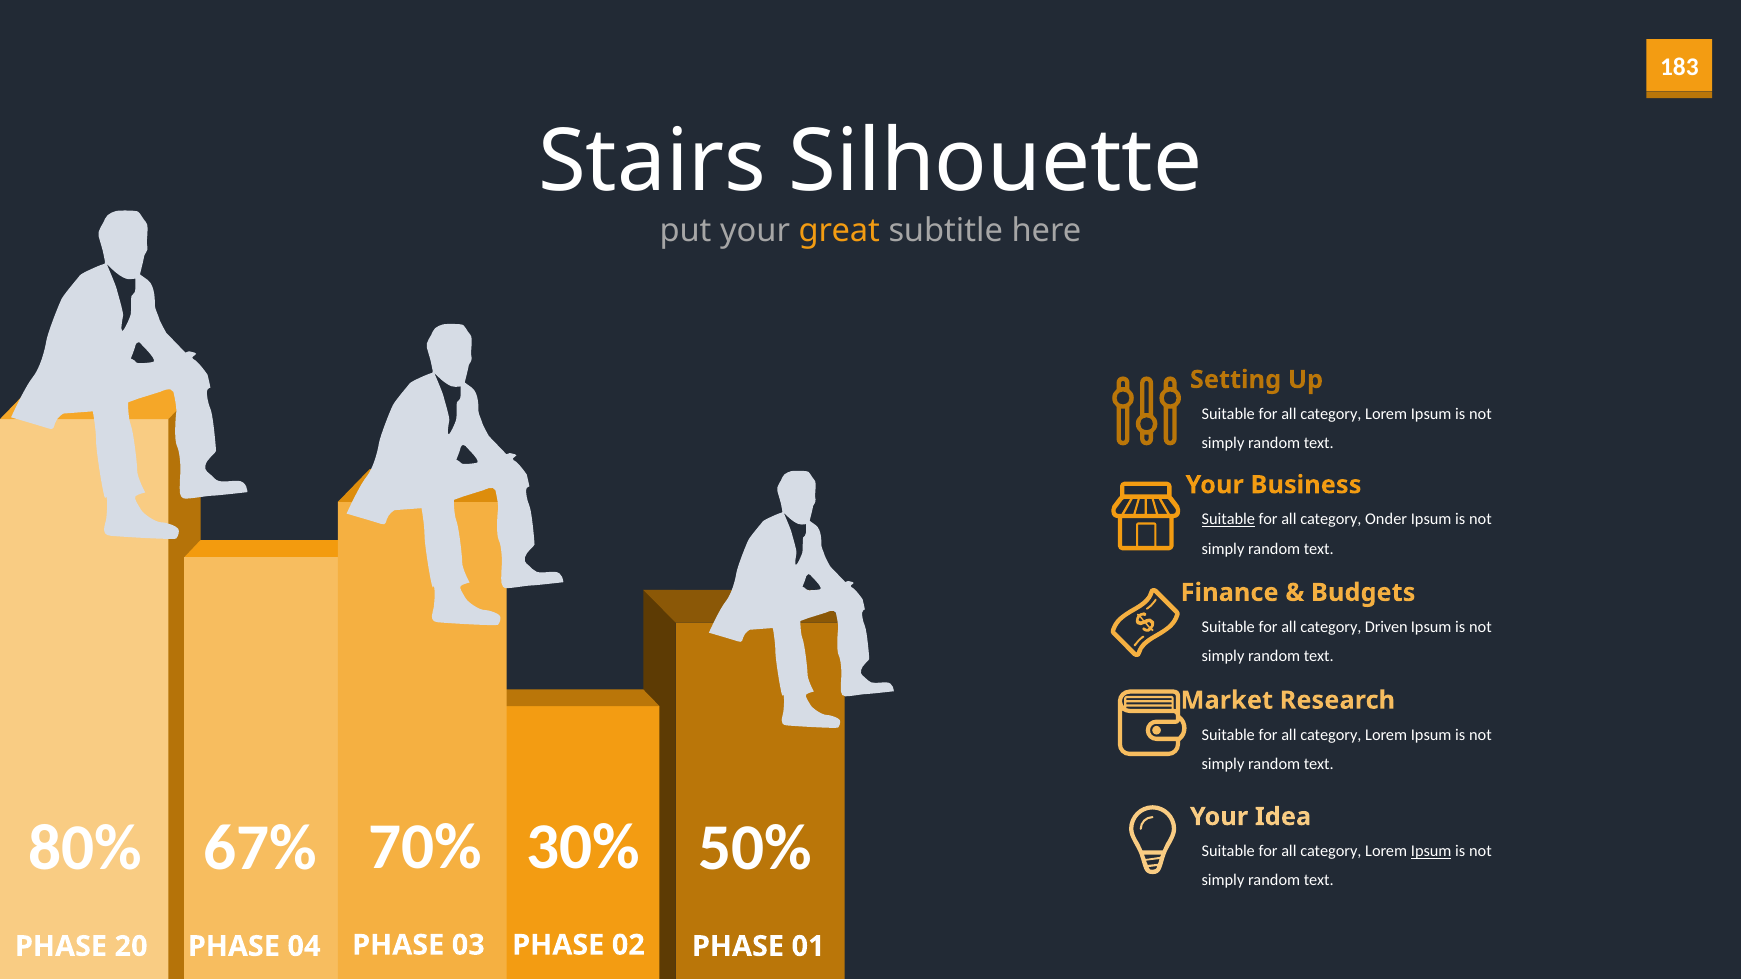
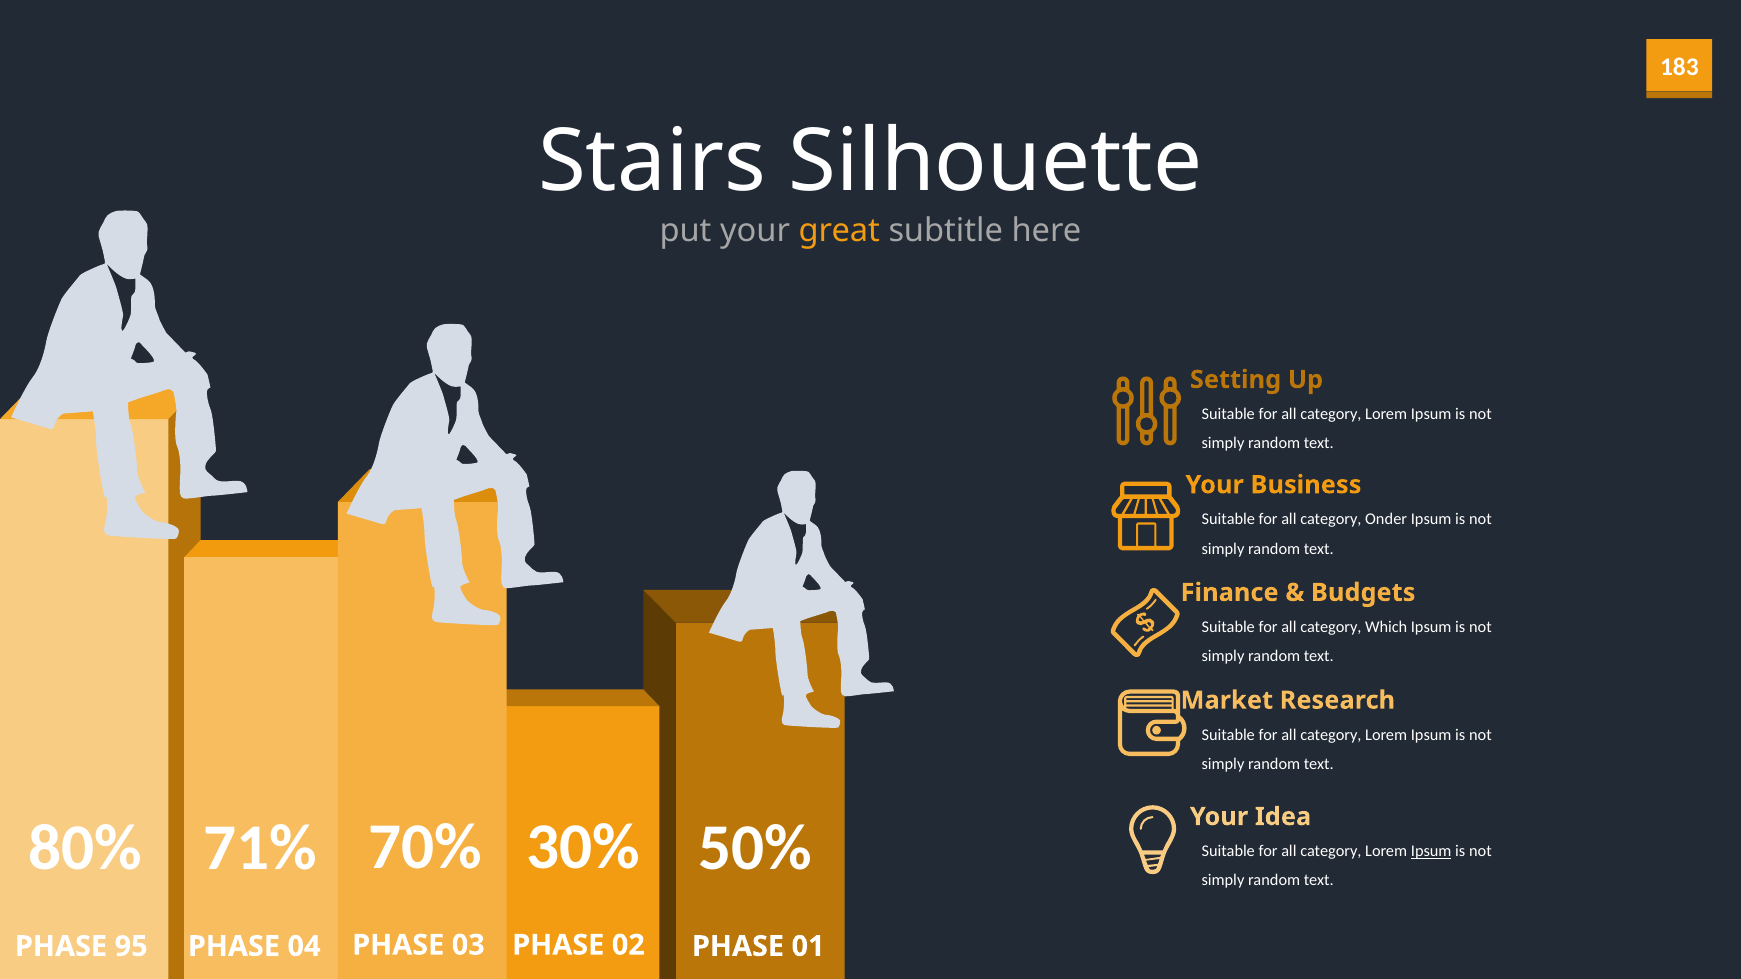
Suitable at (1228, 519) underline: present -> none
Driven: Driven -> Which
67%: 67% -> 71%
20: 20 -> 95
